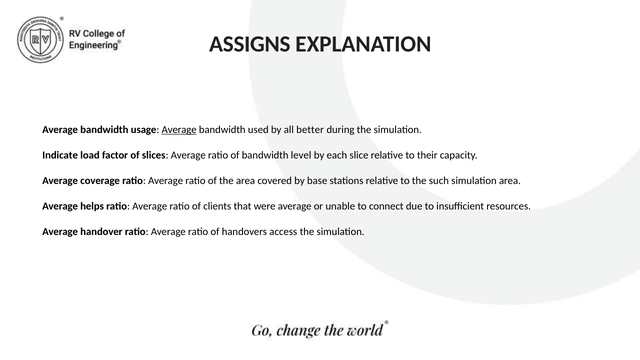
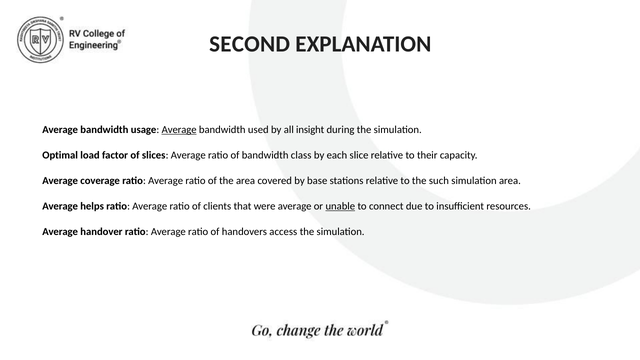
ASSIGNS: ASSIGNS -> SECOND
better: better -> insight
Indicate: Indicate -> Optimal
level: level -> class
unable underline: none -> present
